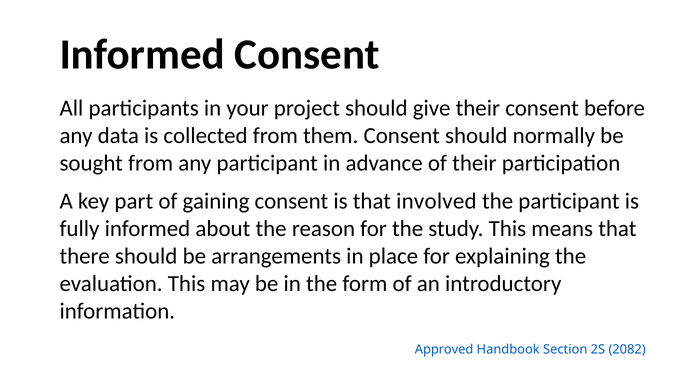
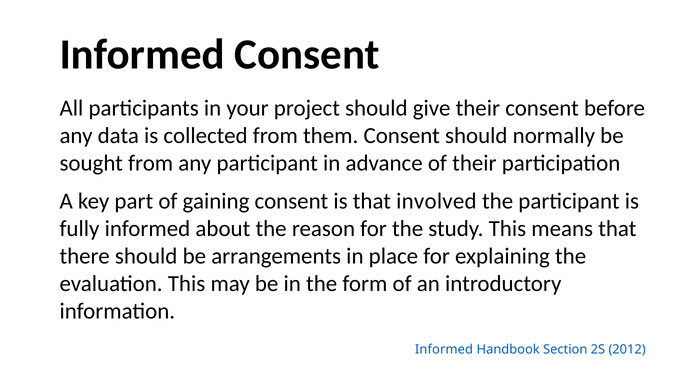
Approved at (444, 349): Approved -> Informed
2082: 2082 -> 2012
